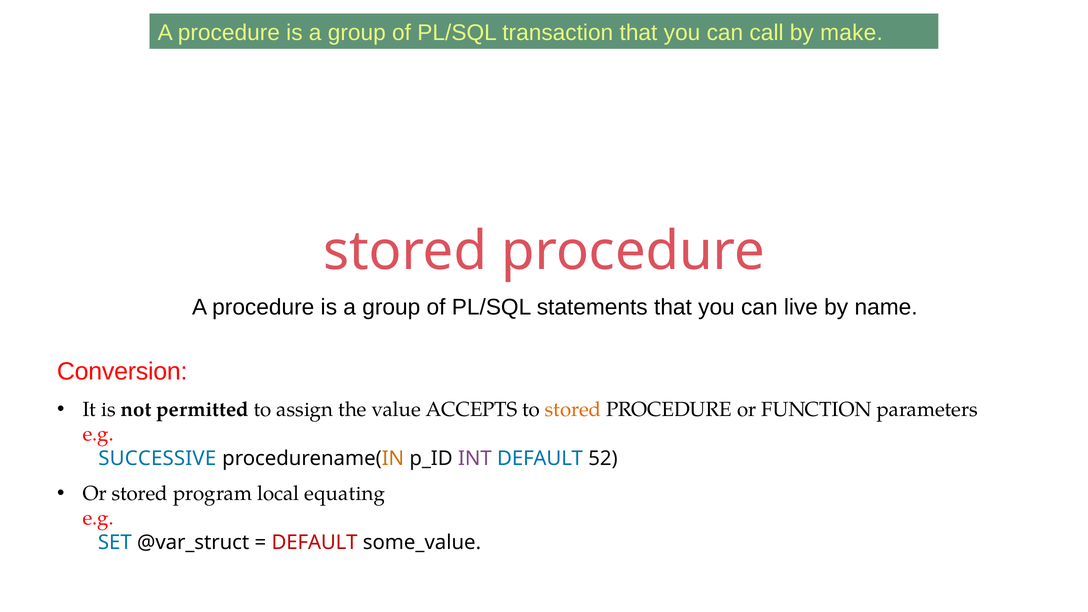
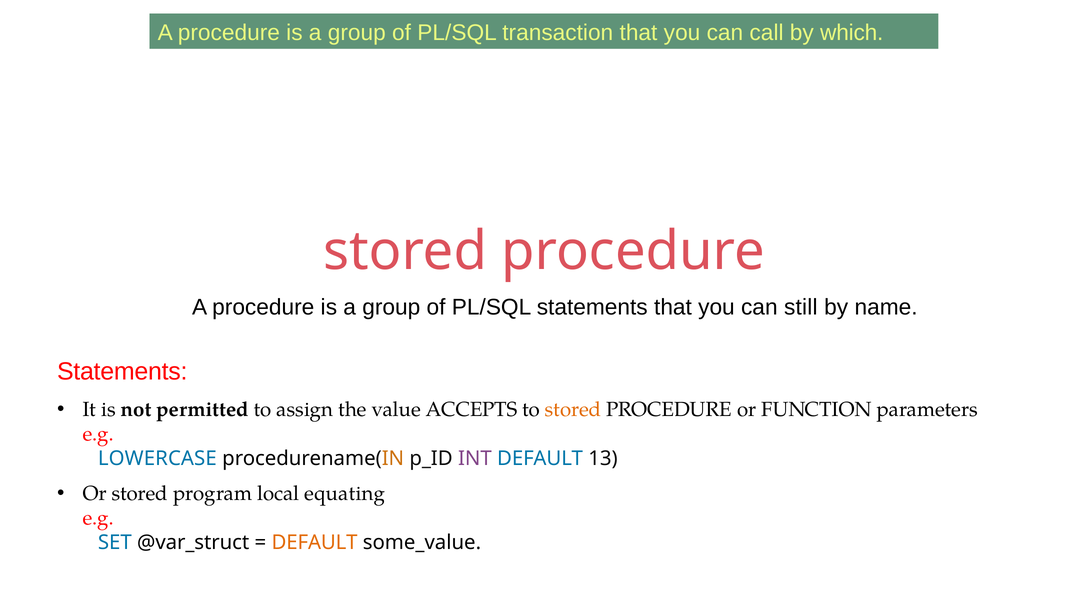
make: make -> which
live: live -> still
Conversion at (122, 372): Conversion -> Statements
SUCCESSIVE: SUCCESSIVE -> LOWERCASE
52: 52 -> 13
DEFAULT at (315, 543) colour: red -> orange
